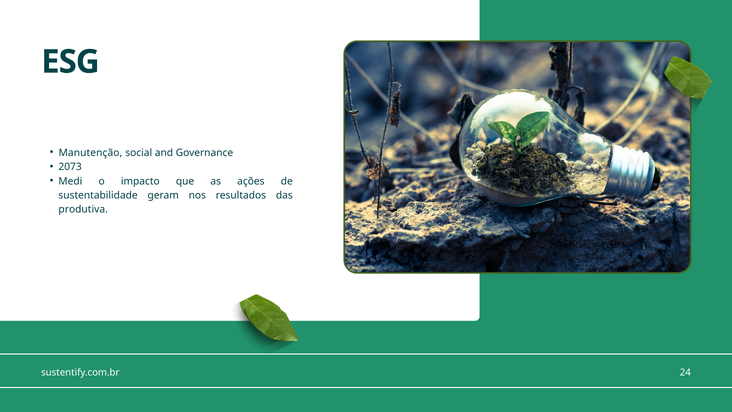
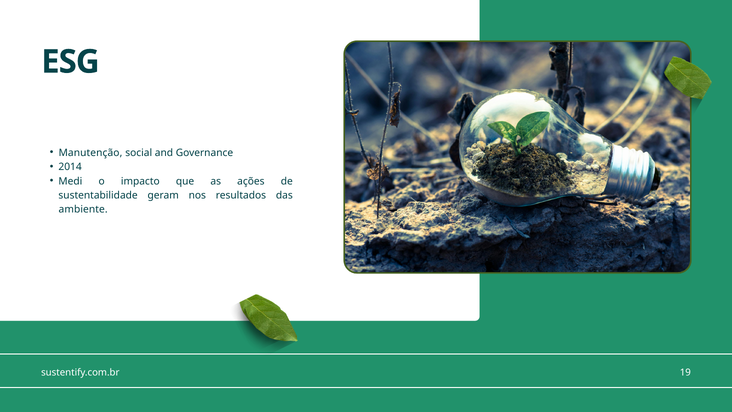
2073: 2073 -> 2014
produtiva: produtiva -> ambiente
24: 24 -> 19
